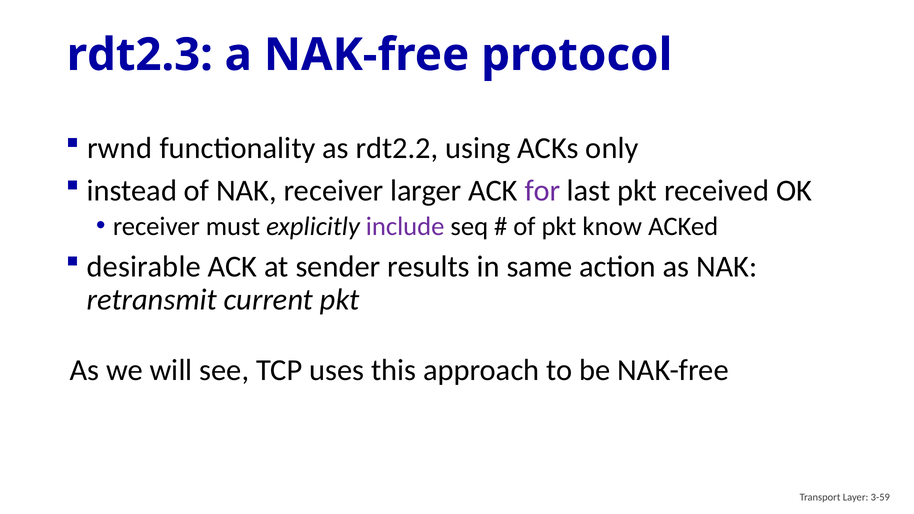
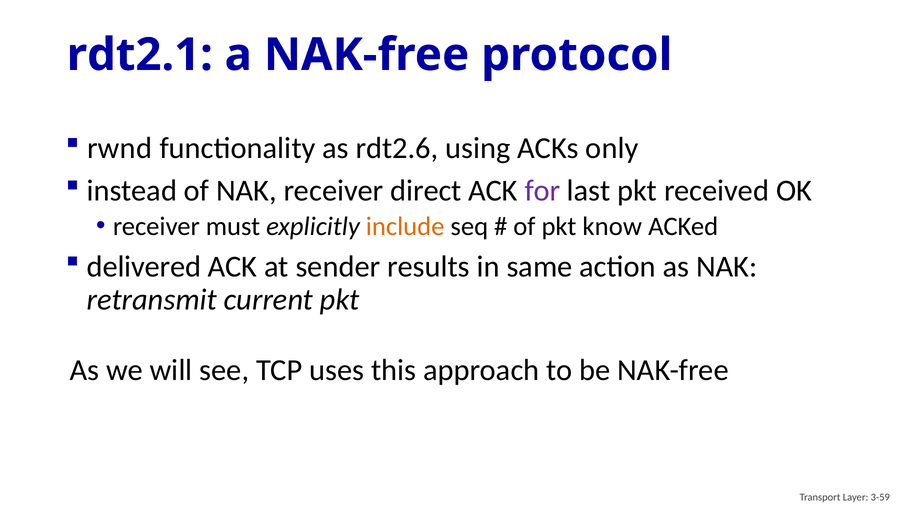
rdt2.3: rdt2.3 -> rdt2.1
rdt2.2: rdt2.2 -> rdt2.6
larger: larger -> direct
include colour: purple -> orange
desirable: desirable -> delivered
